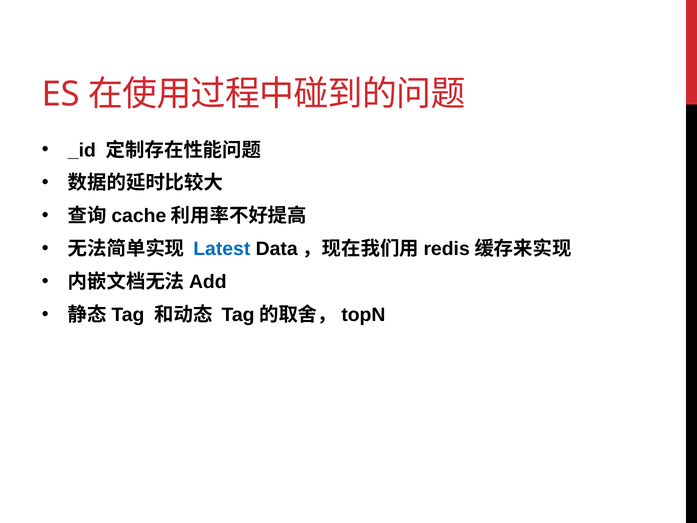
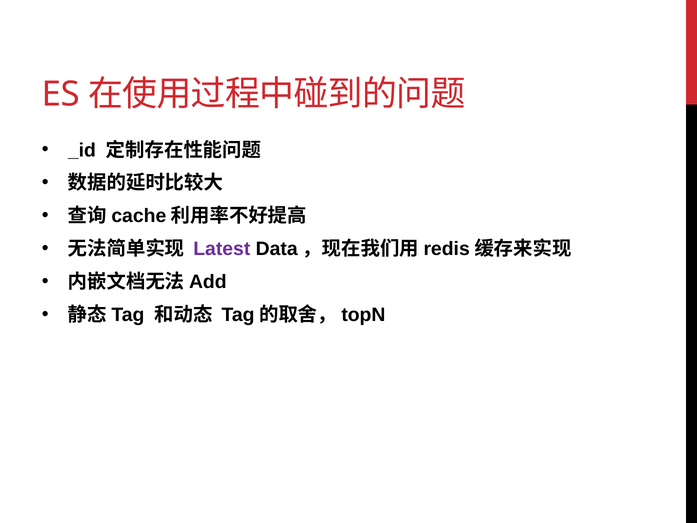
Latest colour: blue -> purple
